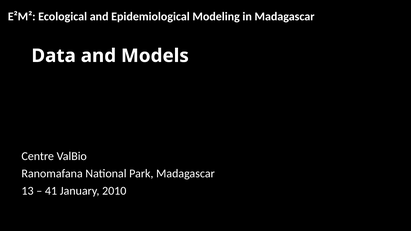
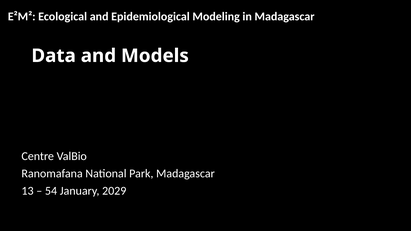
41: 41 -> 54
2010: 2010 -> 2029
